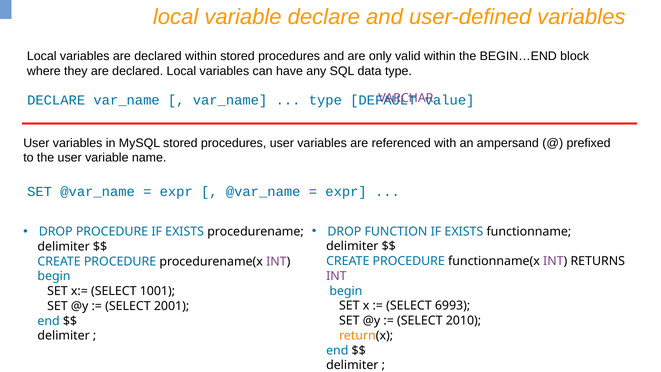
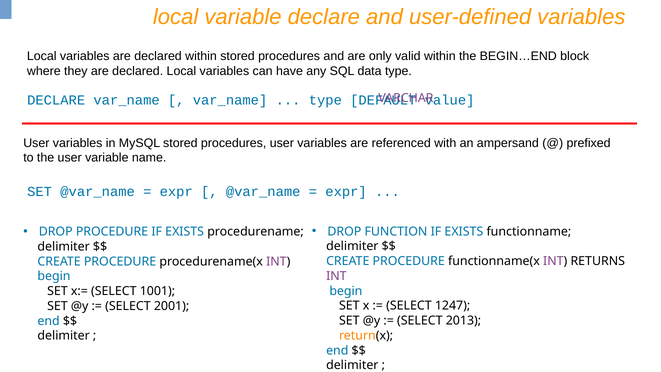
6993: 6993 -> 1247
2010: 2010 -> 2013
